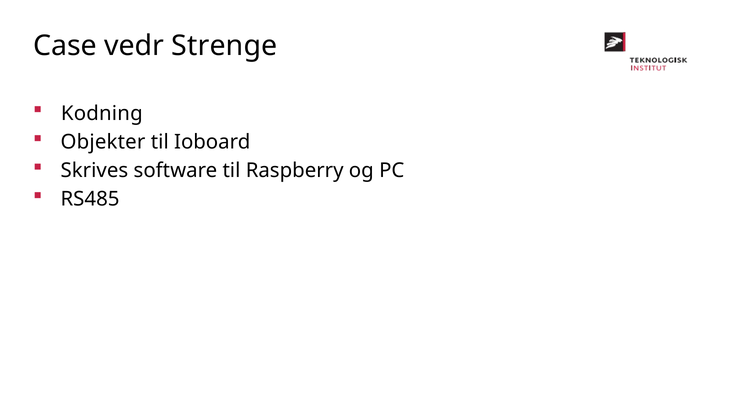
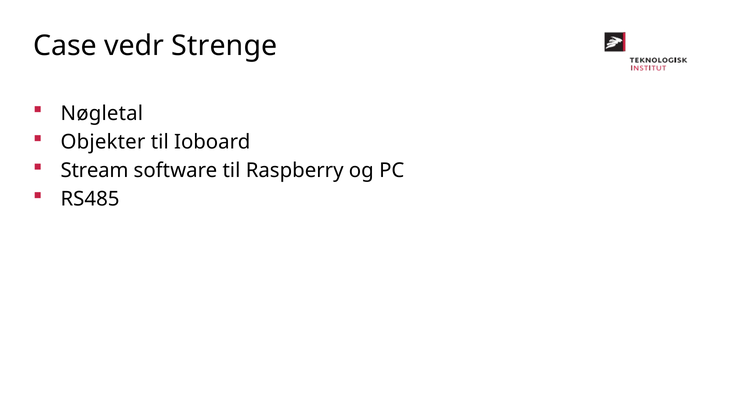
Kodning: Kodning -> Nøgletal
Skrives: Skrives -> Stream
